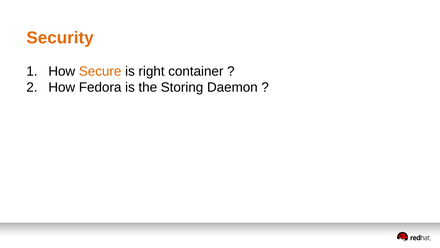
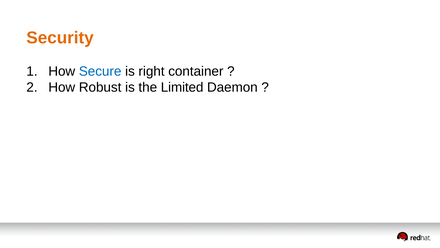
Secure colour: orange -> blue
Fedora: Fedora -> Robust
Storing: Storing -> Limited
